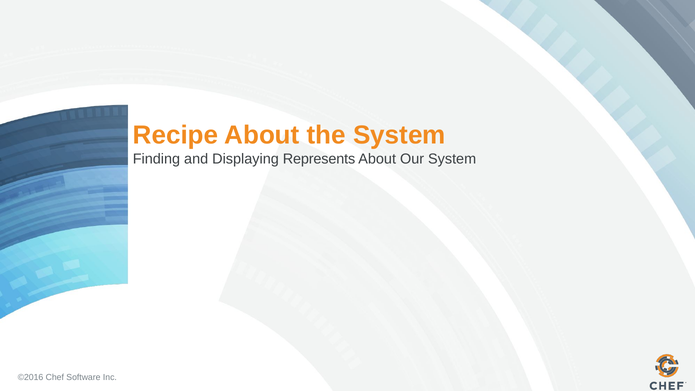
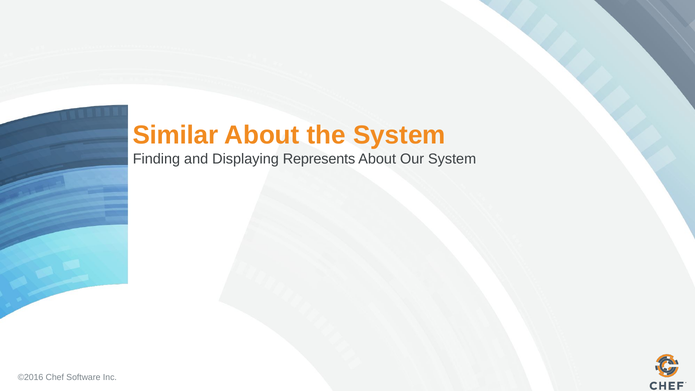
Recipe: Recipe -> Similar
